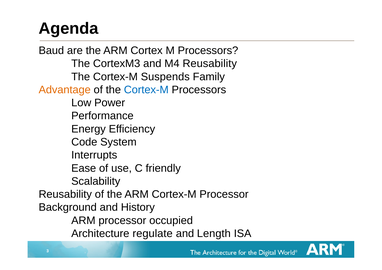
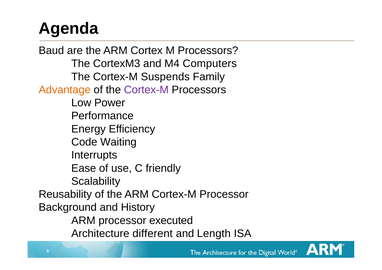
M4 Reusability: Reusability -> Computers
Cortex-M at (146, 90) colour: blue -> purple
System: System -> Waiting
occupied: occupied -> executed
regulate: regulate -> different
